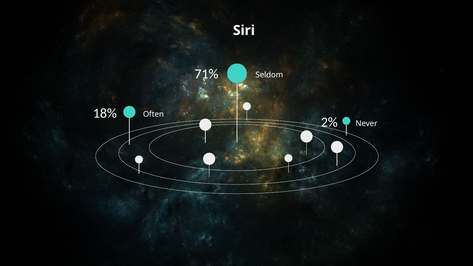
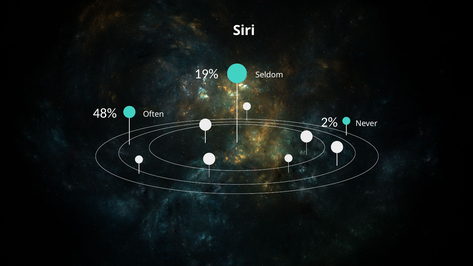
71%: 71% -> 19%
18%: 18% -> 48%
